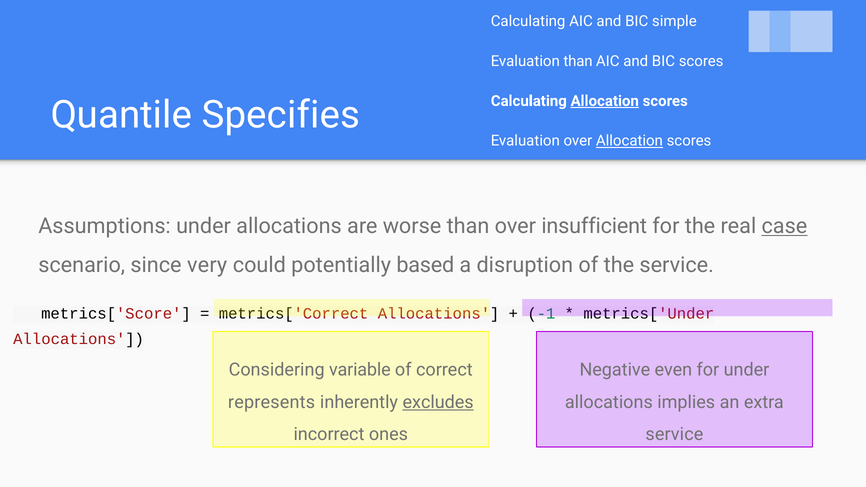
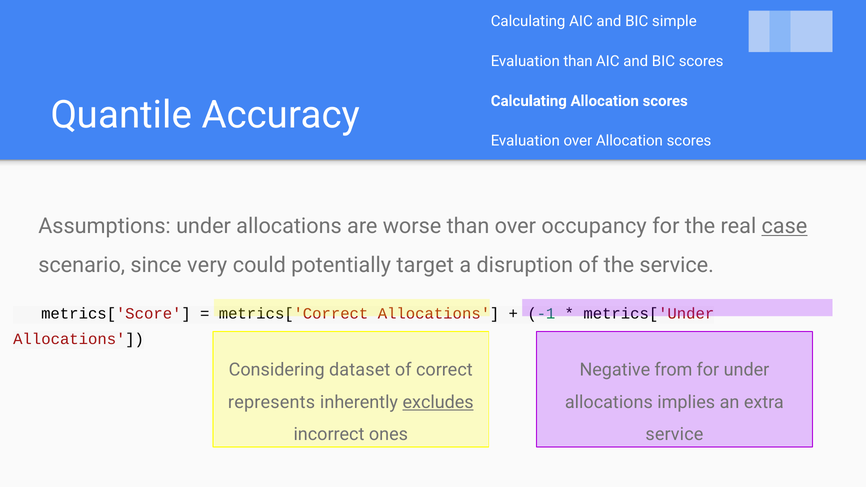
Allocation at (605, 101) underline: present -> none
Specifies: Specifies -> Accuracy
Allocation at (629, 141) underline: present -> none
insufficient: insufficient -> occupancy
based: based -> target
variable: variable -> dataset
even: even -> from
